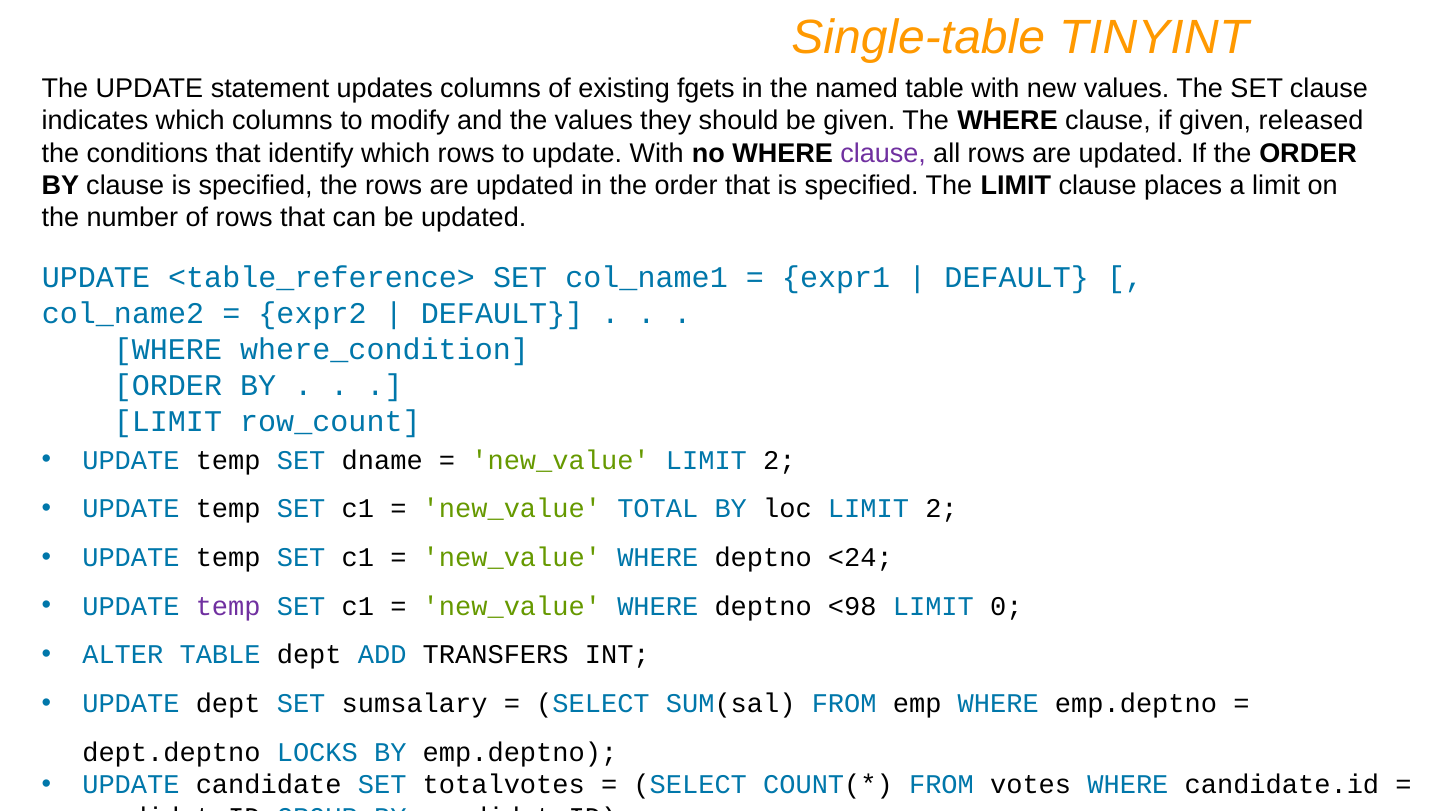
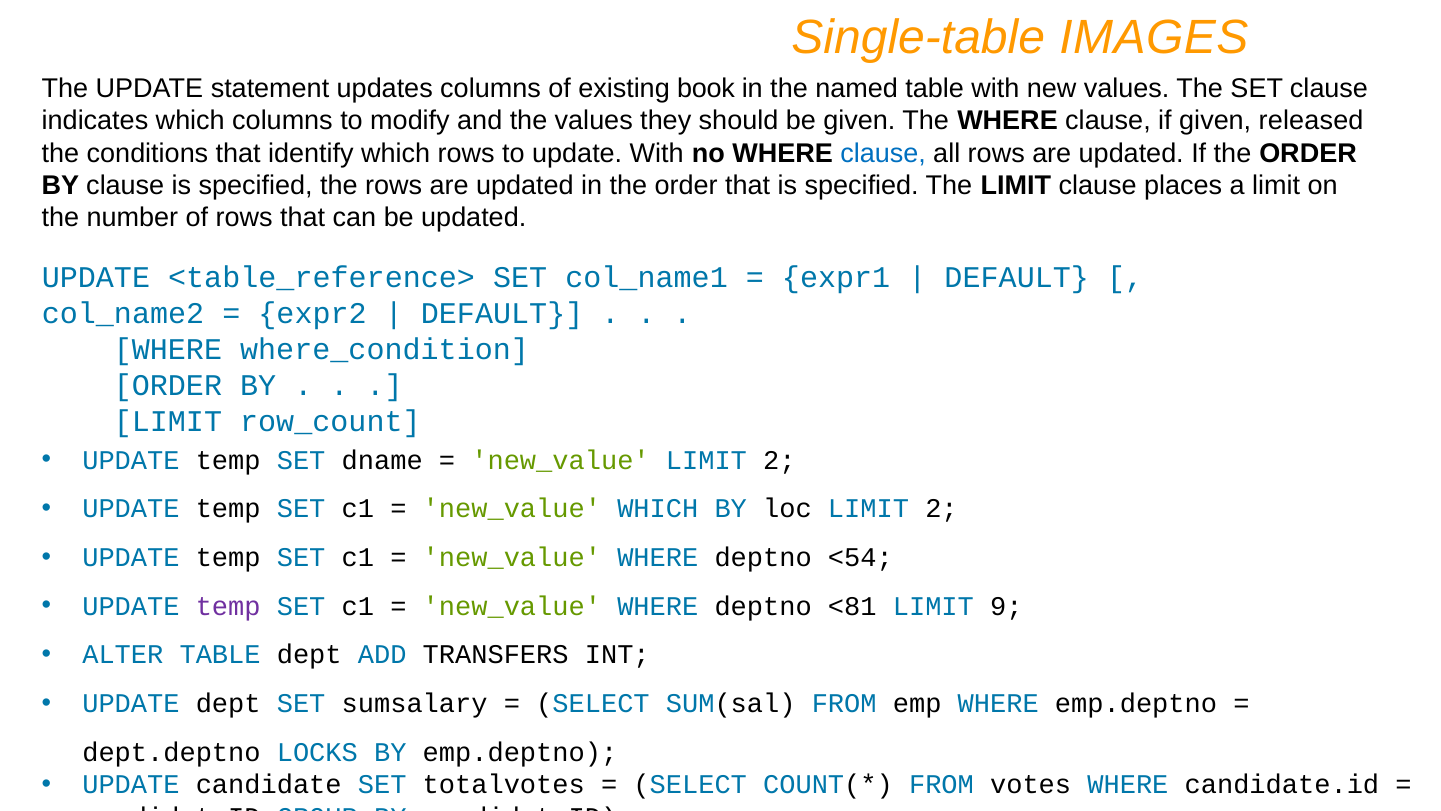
TINYINT: TINYINT -> IMAGES
fgets: fgets -> book
clause at (883, 153) colour: purple -> blue
new_value TOTAL: TOTAL -> WHICH
<24: <24 -> <54
<98: <98 -> <81
0: 0 -> 9
